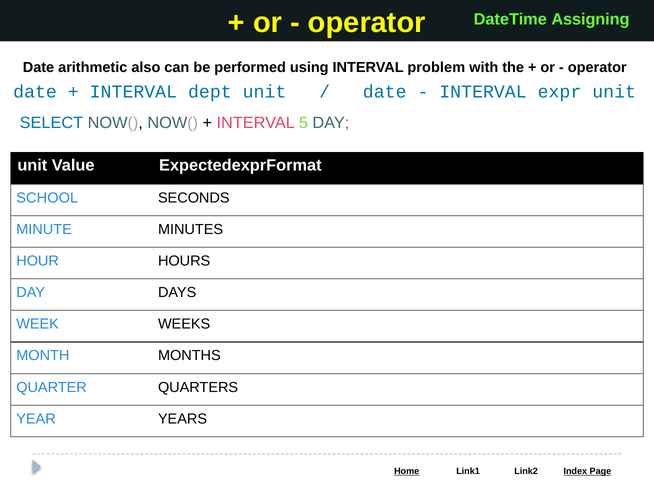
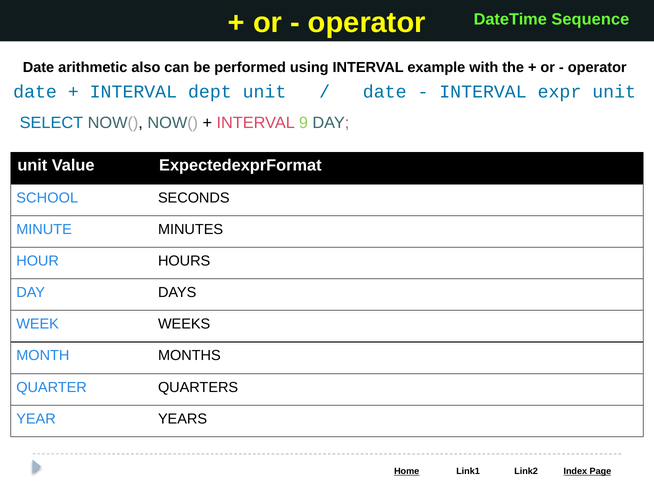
Assigning: Assigning -> Sequence
problem: problem -> example
5: 5 -> 9
